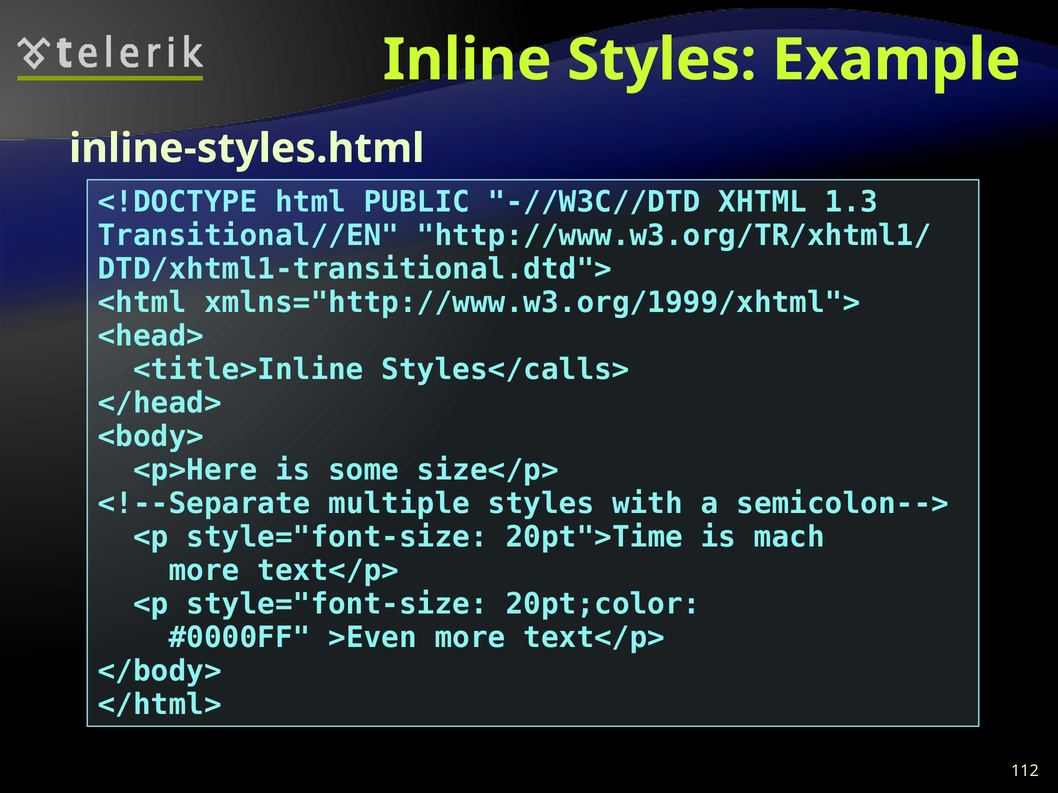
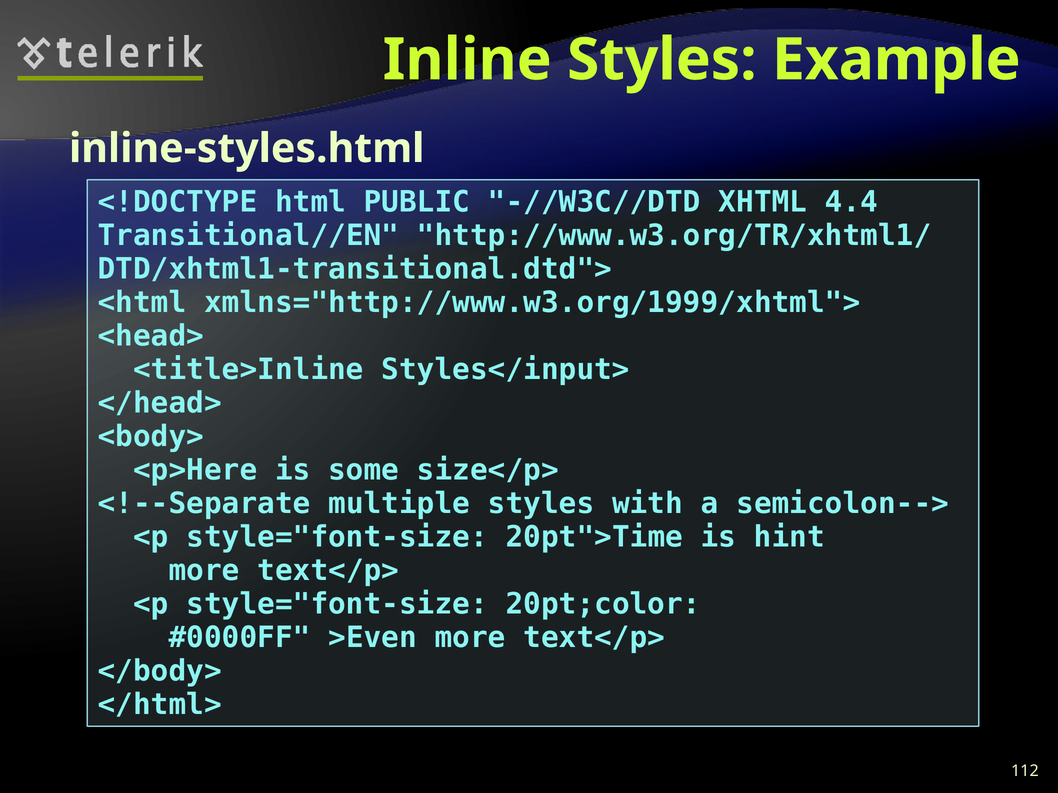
1.3: 1.3 -> 4.4
Styles</calls>: Styles</calls> -> Styles</input>
mach: mach -> hint
